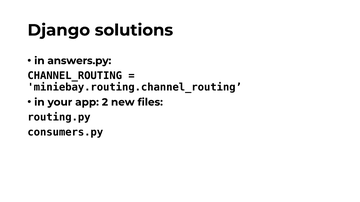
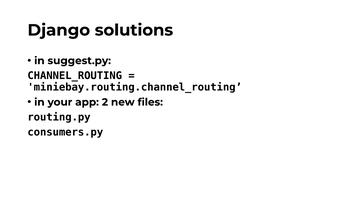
answers.py: answers.py -> suggest.py
